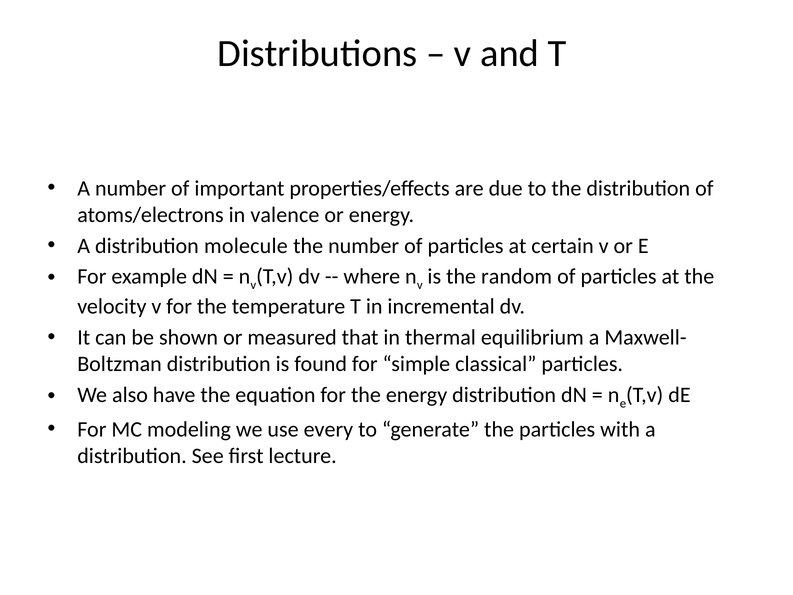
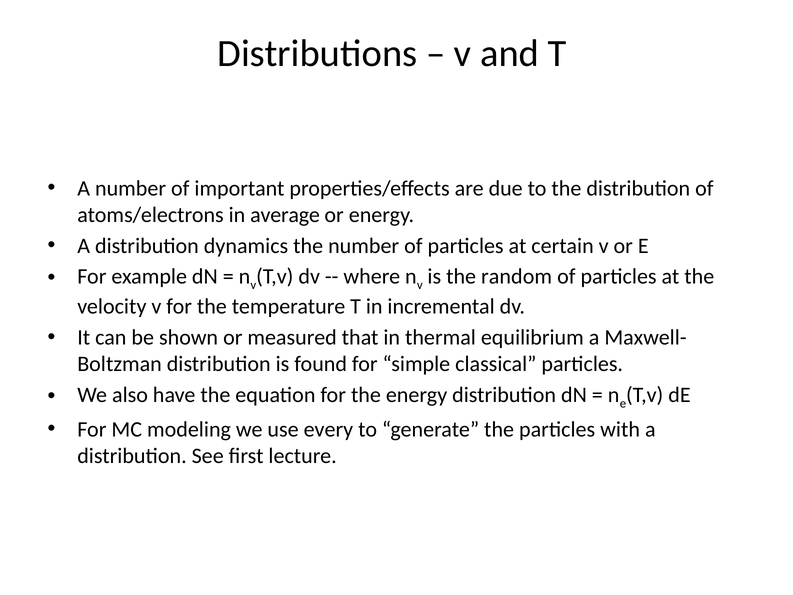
valence: valence -> average
molecule: molecule -> dynamics
